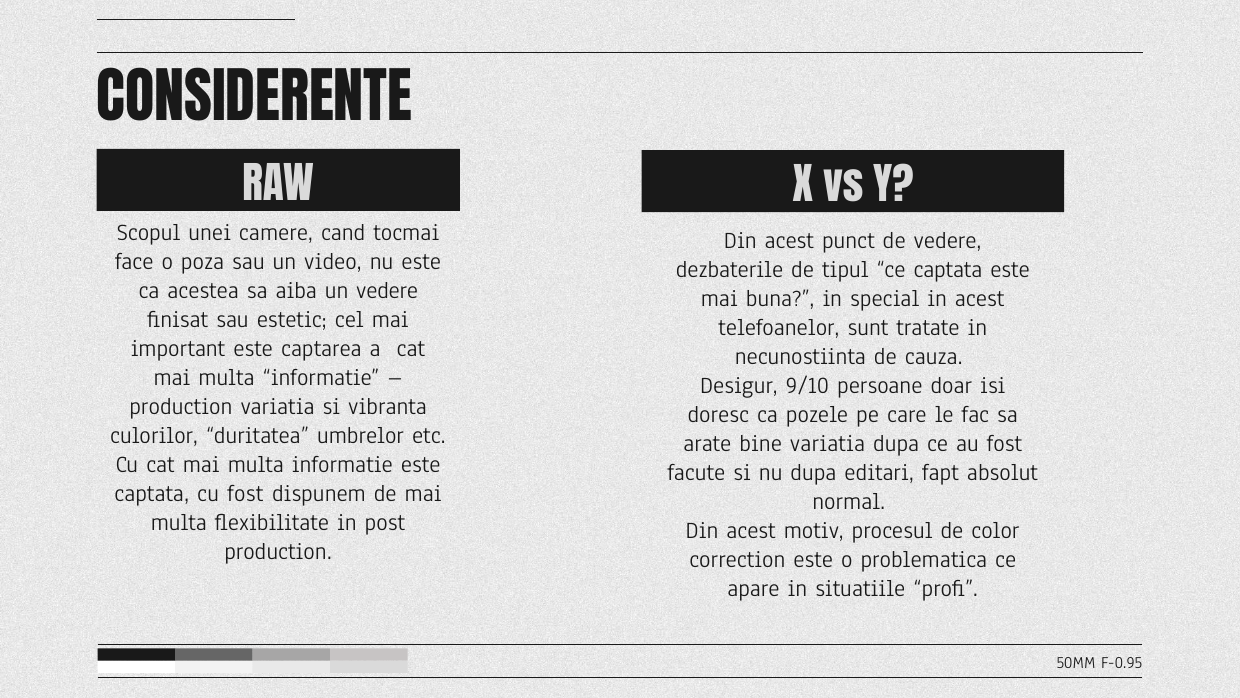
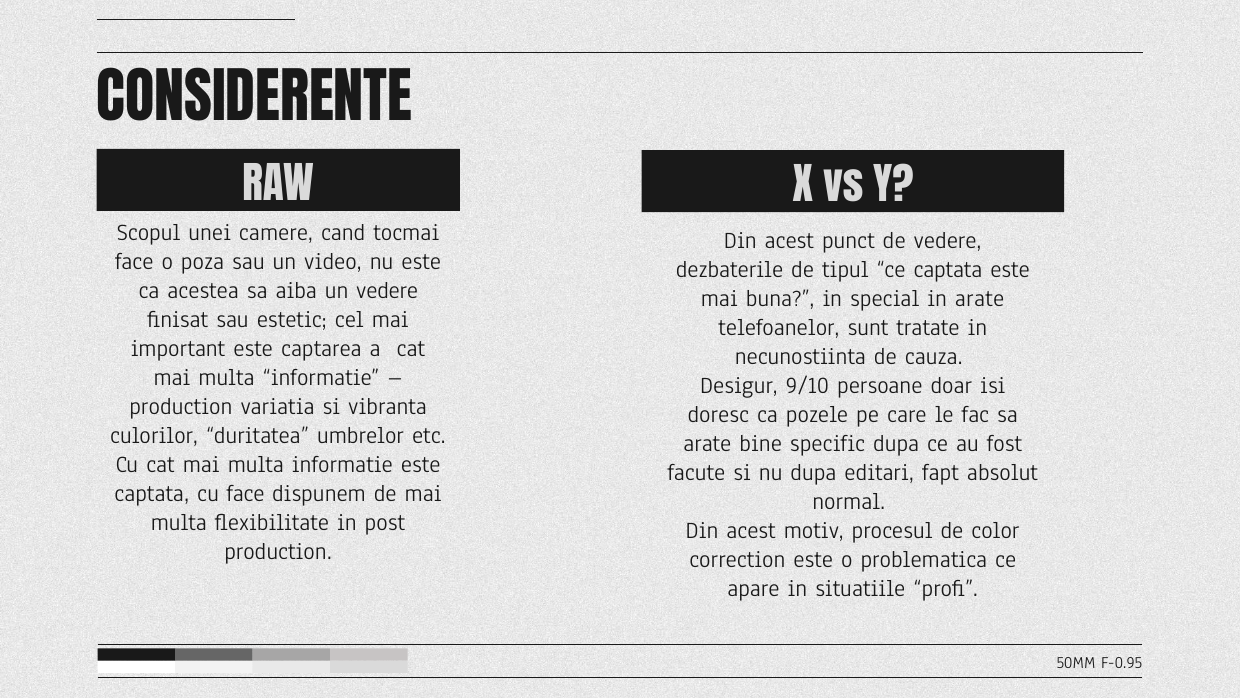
in acest: acest -> arate
bine variatia: variatia -> specific
cu fost: fost -> face
